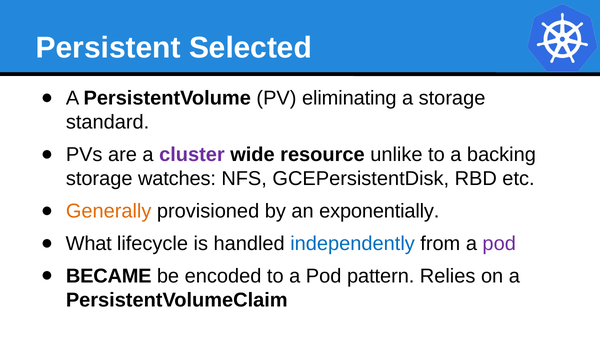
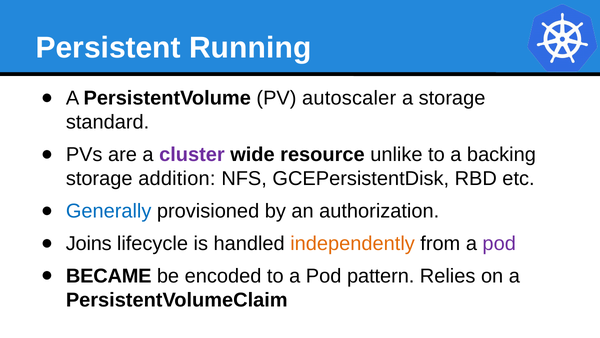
Selected: Selected -> Running
eliminating: eliminating -> autoscaler
watches: watches -> addition
Generally colour: orange -> blue
exponentially: exponentially -> authorization
What: What -> Joins
independently colour: blue -> orange
